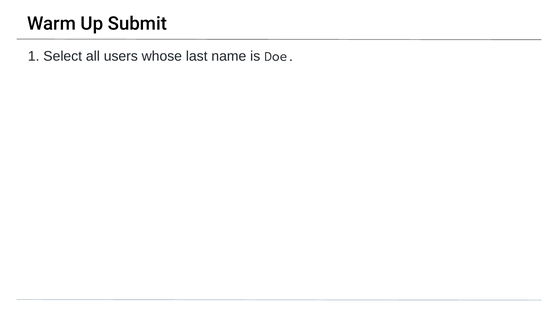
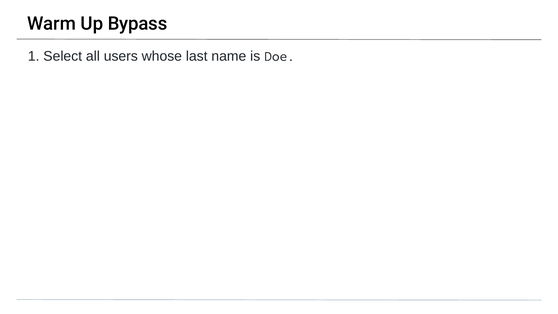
Submit: Submit -> Bypass
